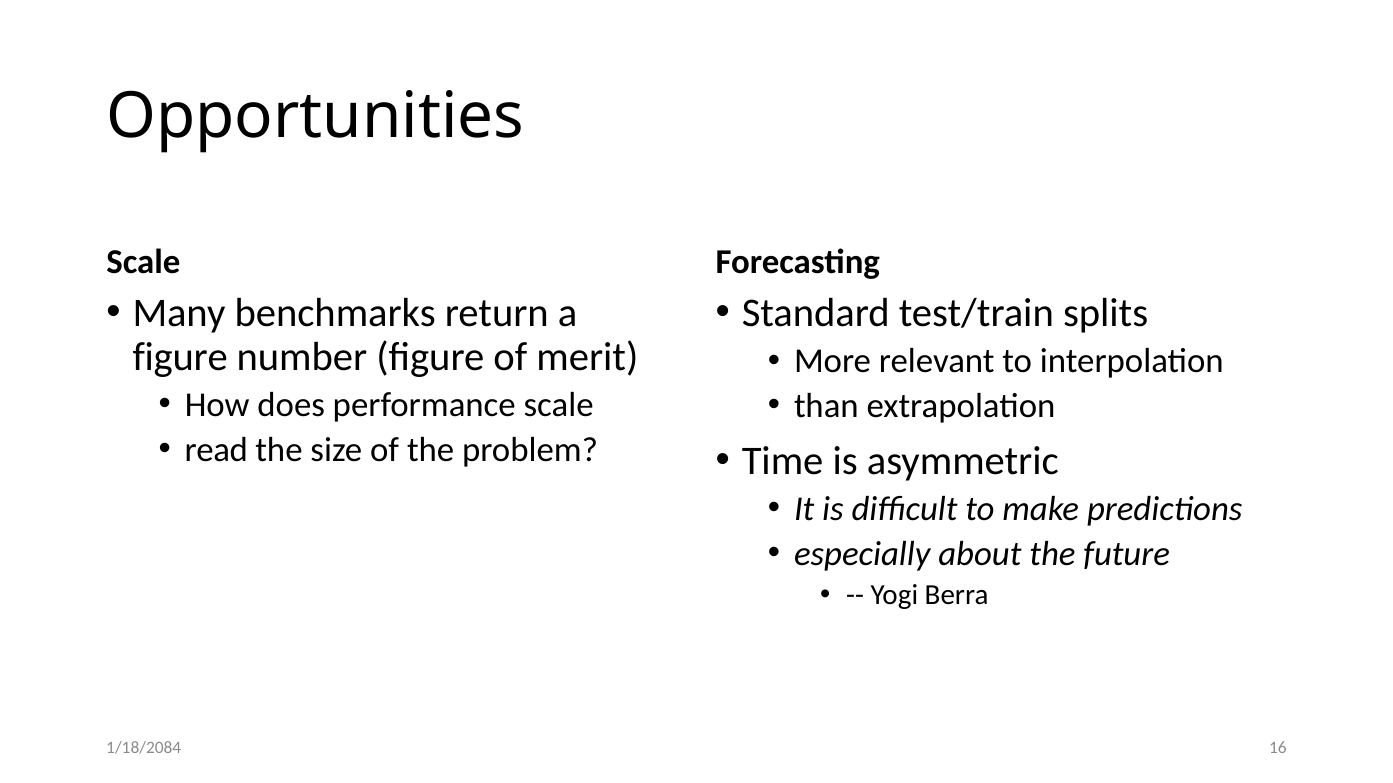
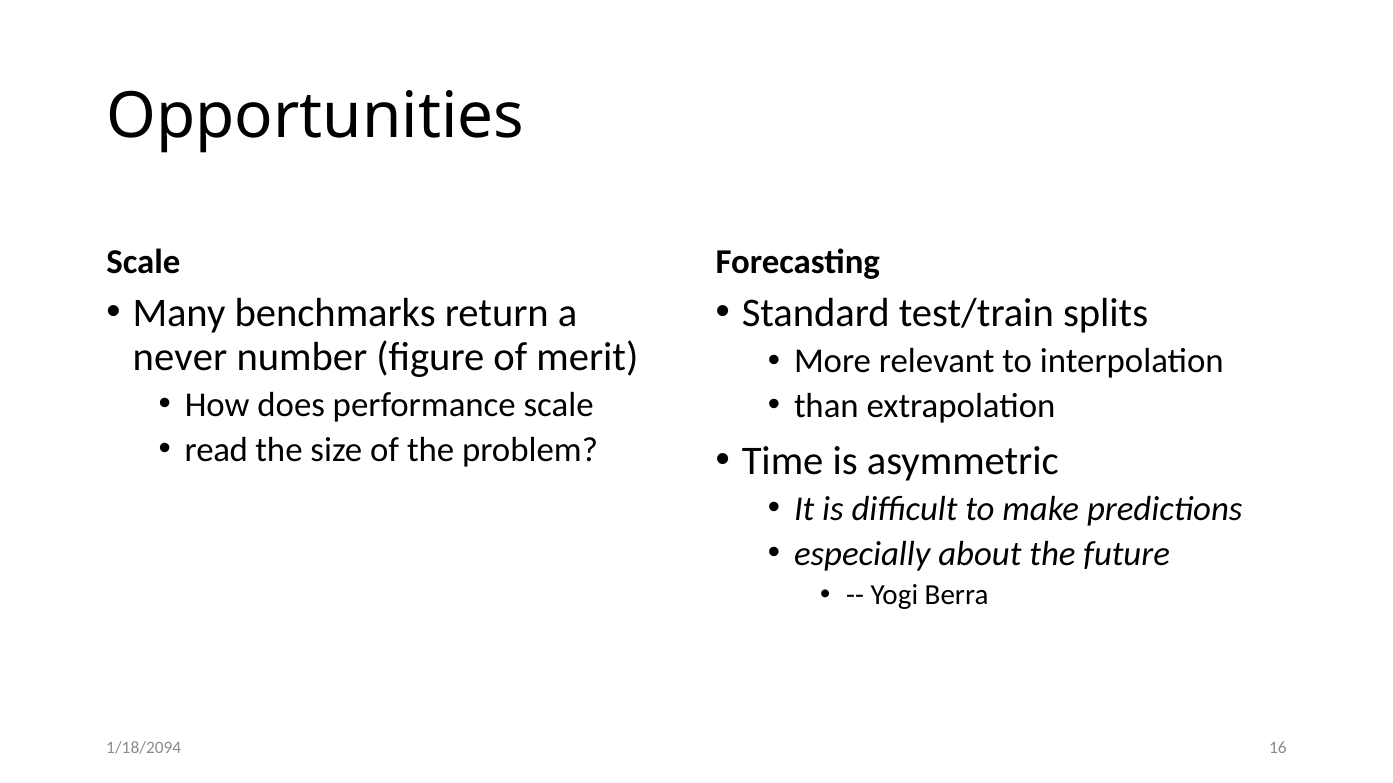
figure at (180, 357): figure -> never
1/18/2084: 1/18/2084 -> 1/18/2094
